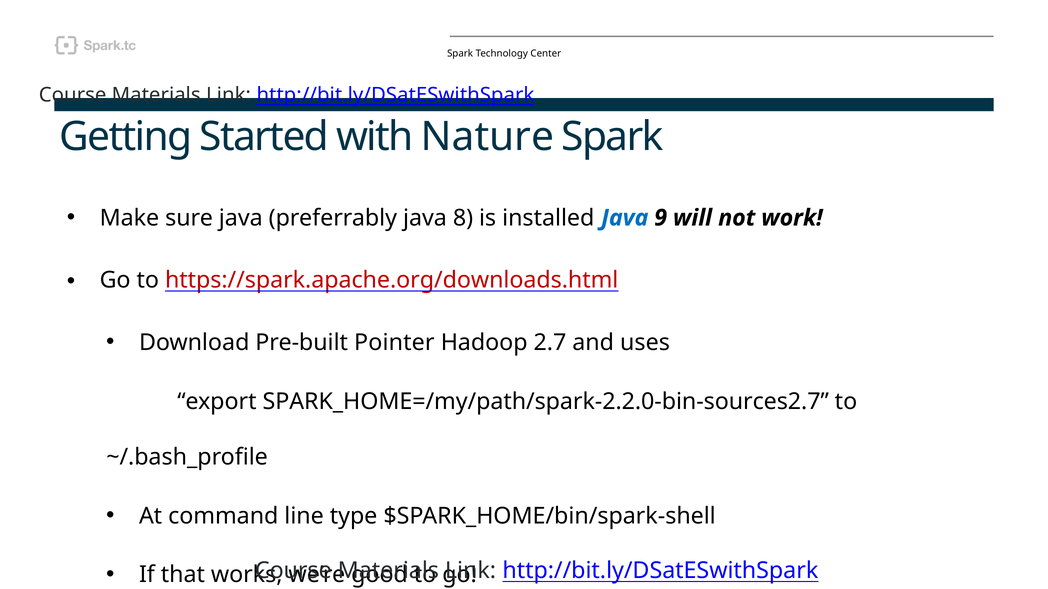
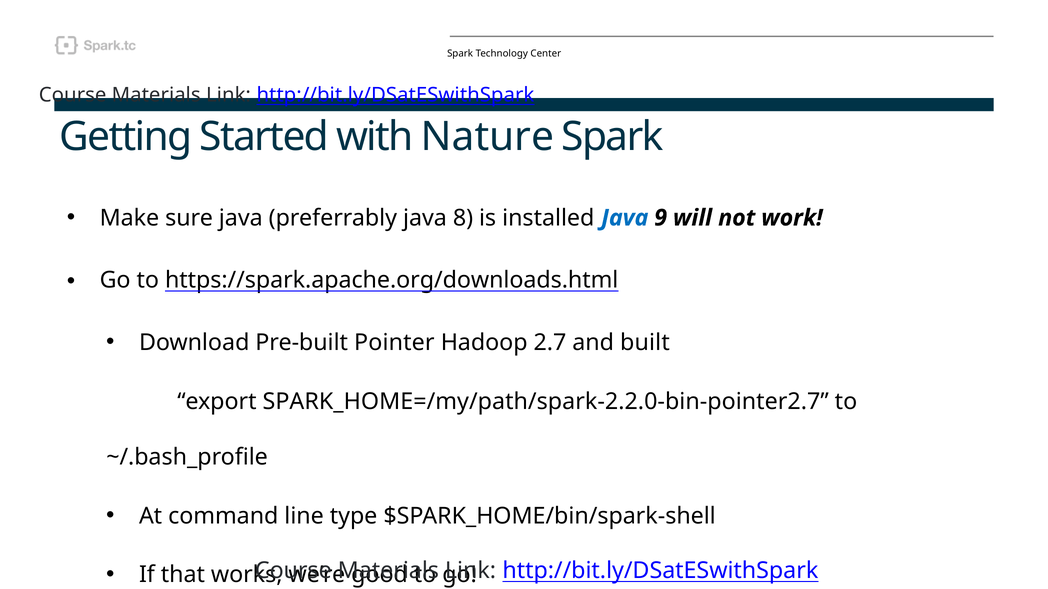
https://spark.apache.org/downloads.html colour: red -> black
uses: uses -> built
SPARK_HOME=/my/path/spark-2.2.0-bin-sources2.7: SPARK_HOME=/my/path/spark-2.2.0-bin-sources2.7 -> SPARK_HOME=/my/path/spark-2.2.0-bin-pointer2.7
